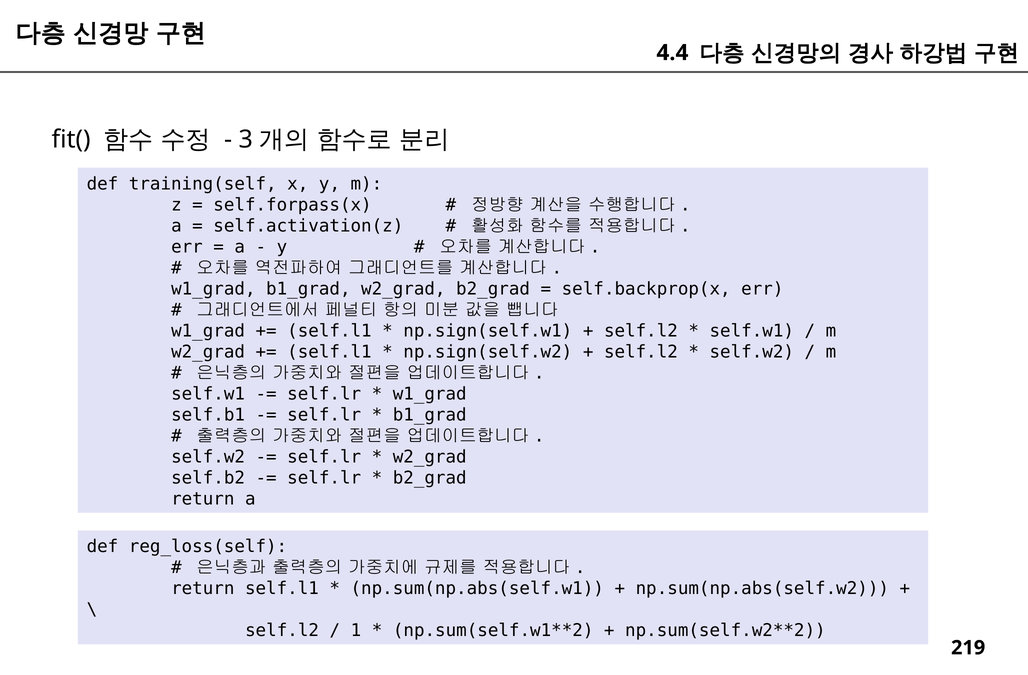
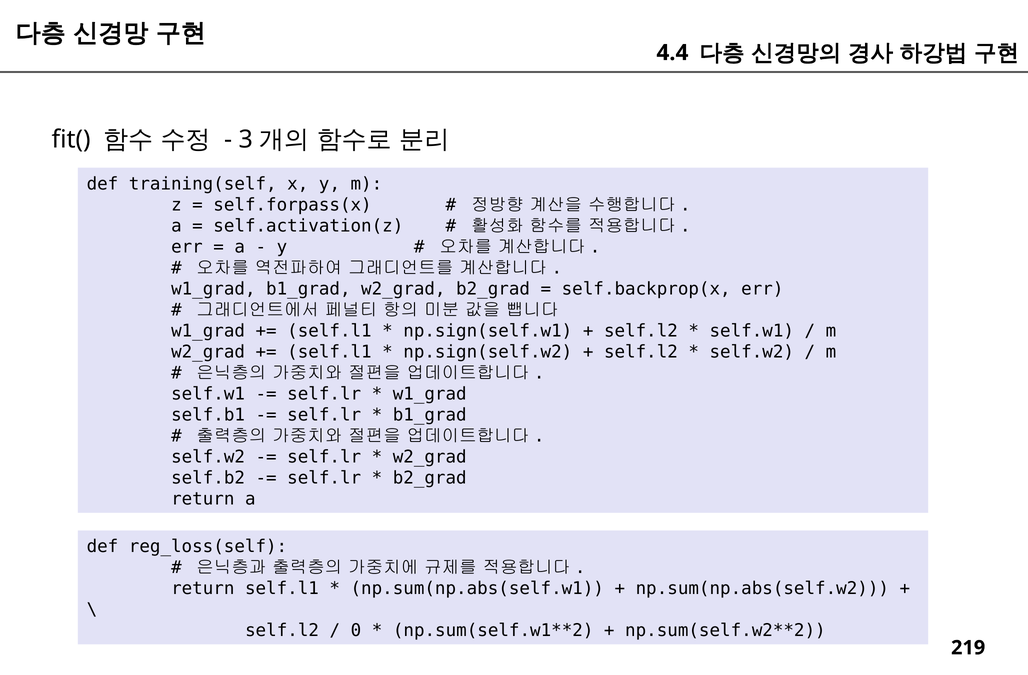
1: 1 -> 0
